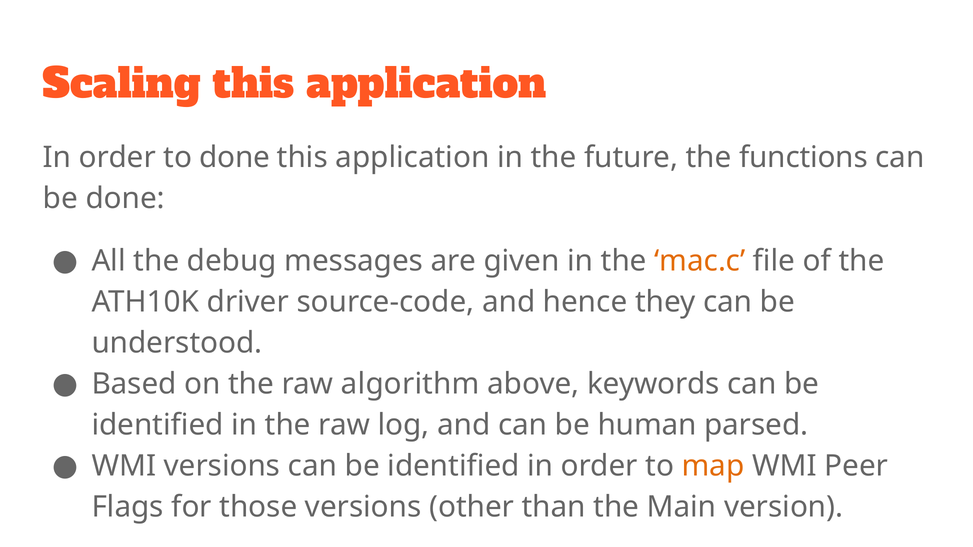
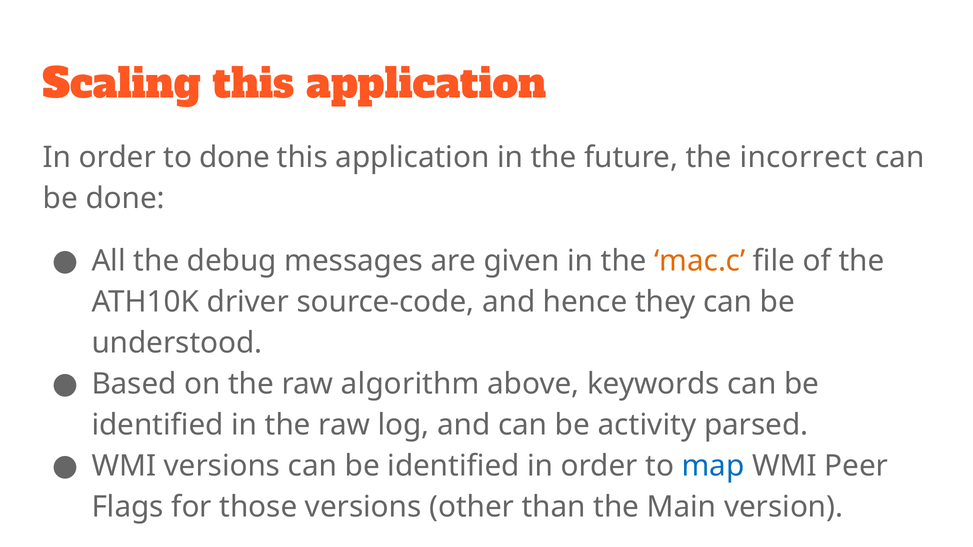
functions: functions -> incorrect
human: human -> activity
map colour: orange -> blue
